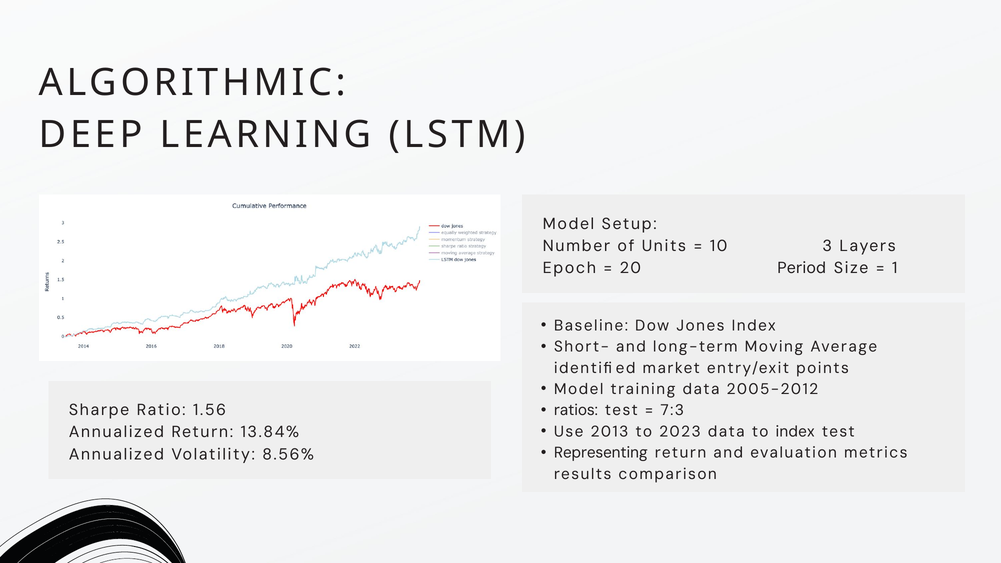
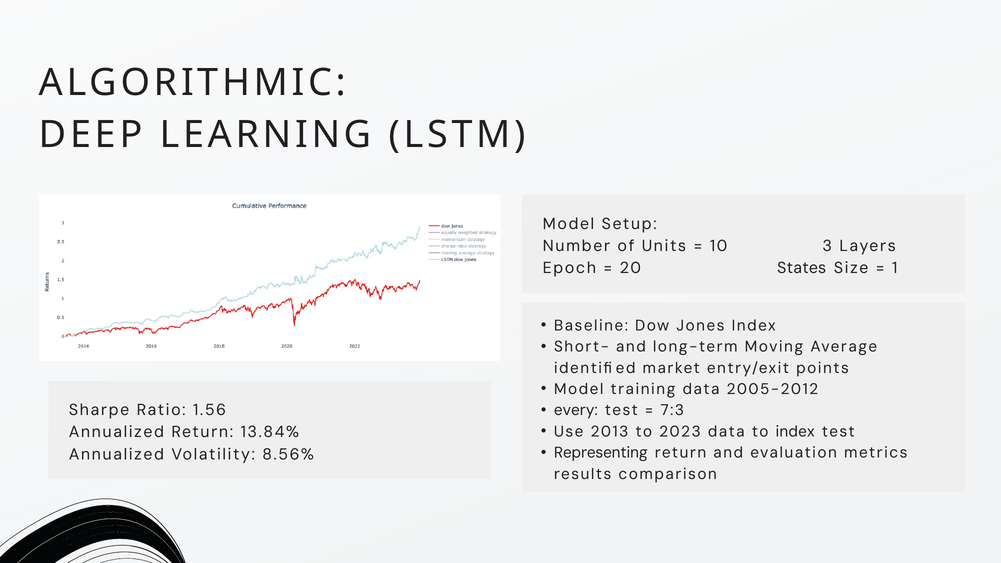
Period: Period -> States
ratios: ratios -> every
